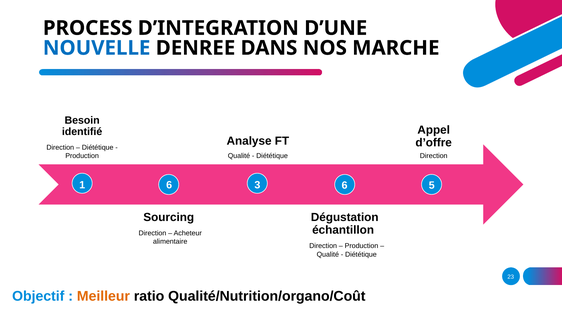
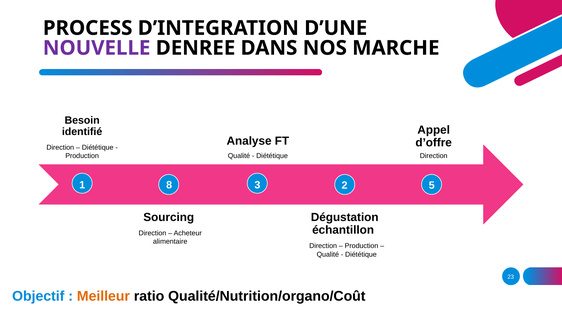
NOUVELLE colour: blue -> purple
1 6: 6 -> 8
3 6: 6 -> 2
